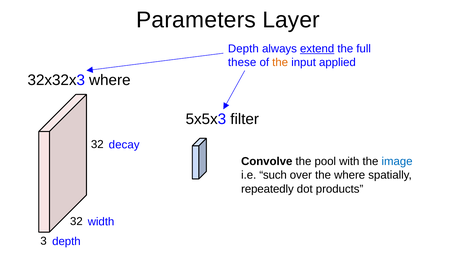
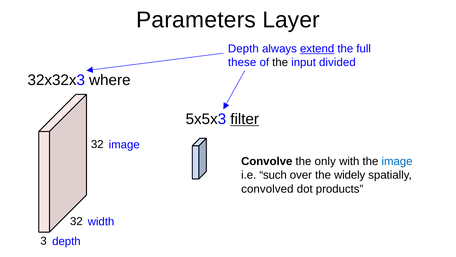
the at (280, 62) colour: orange -> black
applied: applied -> divided
filter underline: none -> present
decay at (124, 144): decay -> image
pool: pool -> only
the where: where -> widely
repeatedly: repeatedly -> convolved
